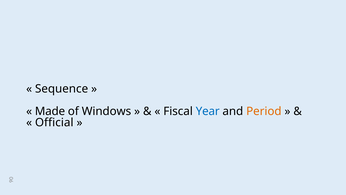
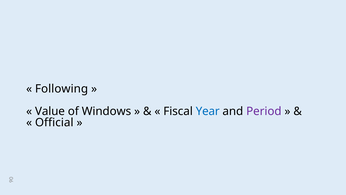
Sequence: Sequence -> Following
Made: Made -> Value
Period colour: orange -> purple
